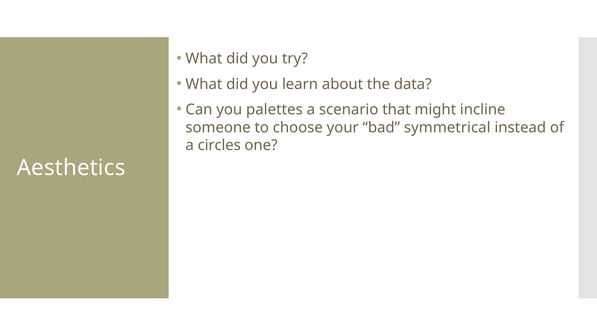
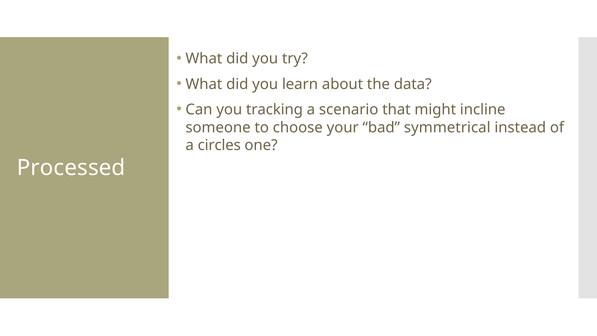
palettes: palettes -> tracking
Aesthetics: Aesthetics -> Processed
